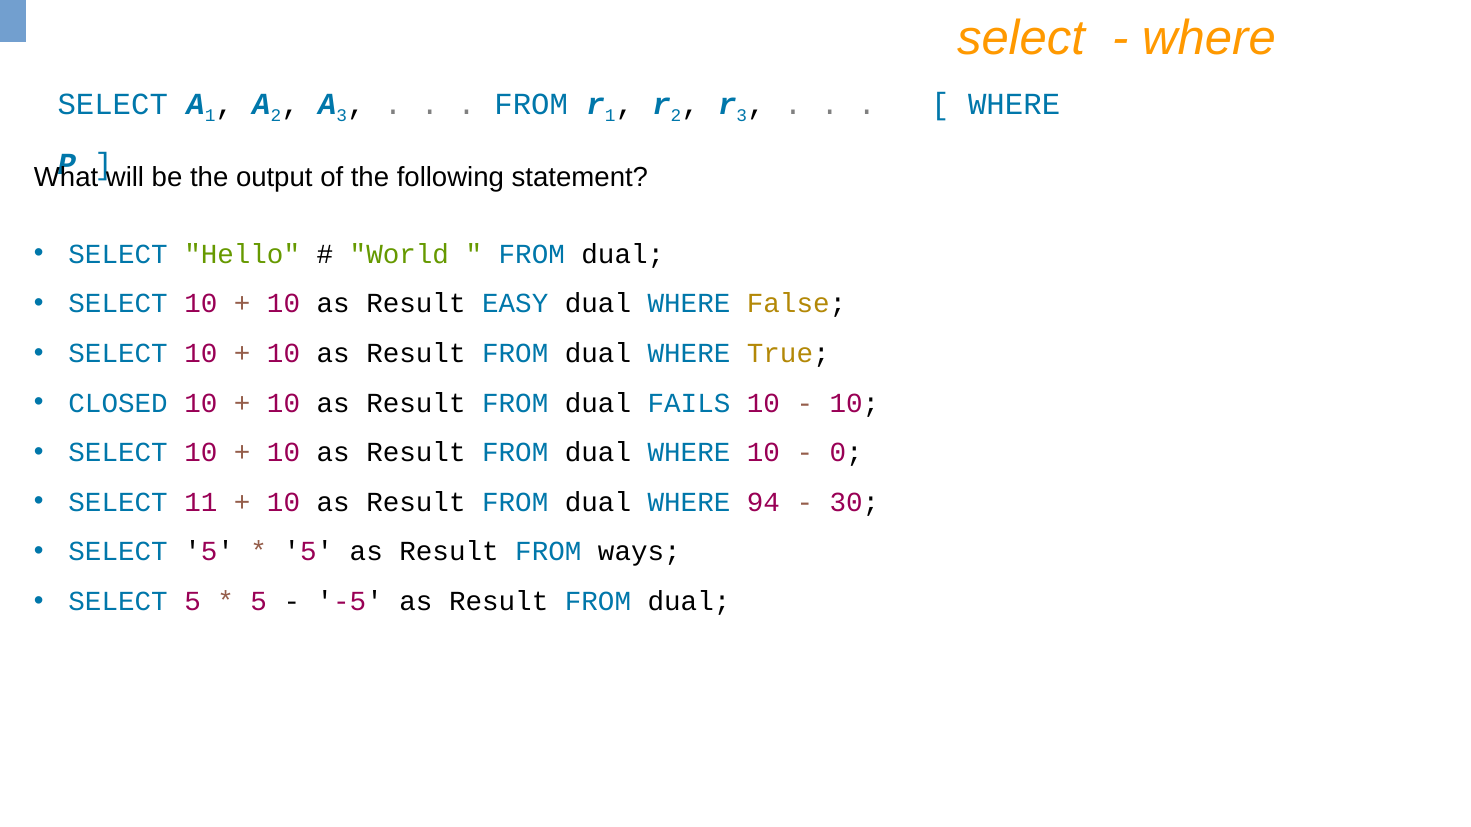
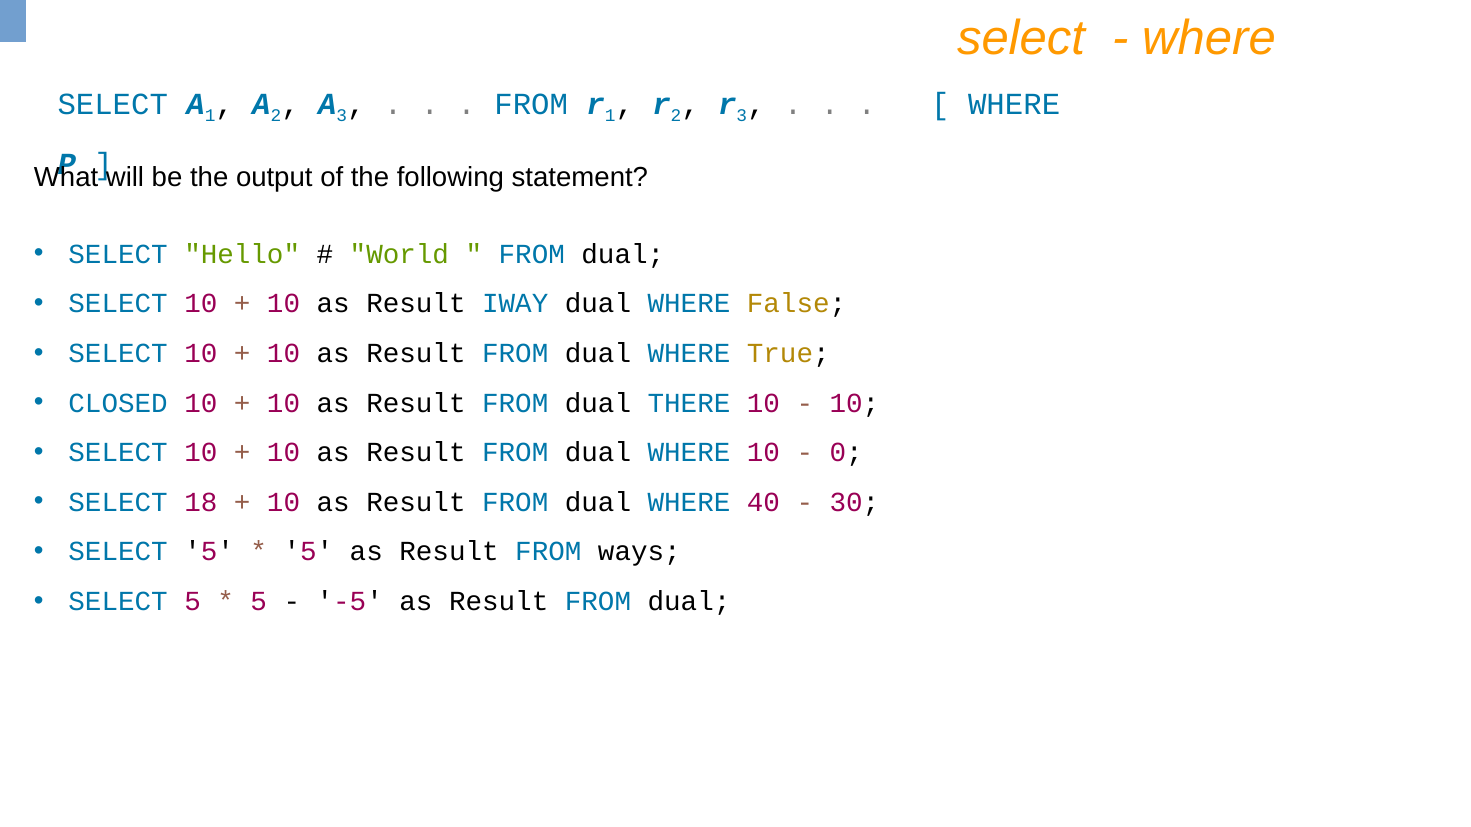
EASY: EASY -> IWAY
FAILS: FAILS -> THERE
11: 11 -> 18
94: 94 -> 40
